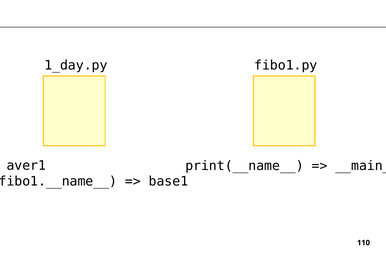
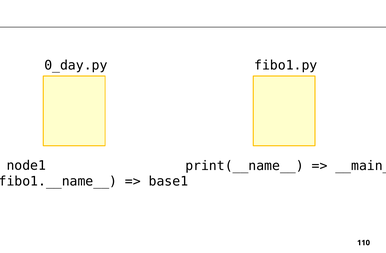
1_day.py: 1_day.py -> 0_day.py
aver1: aver1 -> node1
